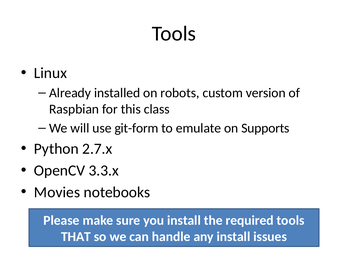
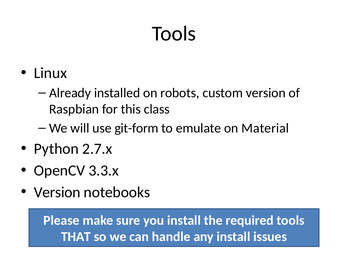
Supports: Supports -> Material
Movies at (57, 192): Movies -> Version
